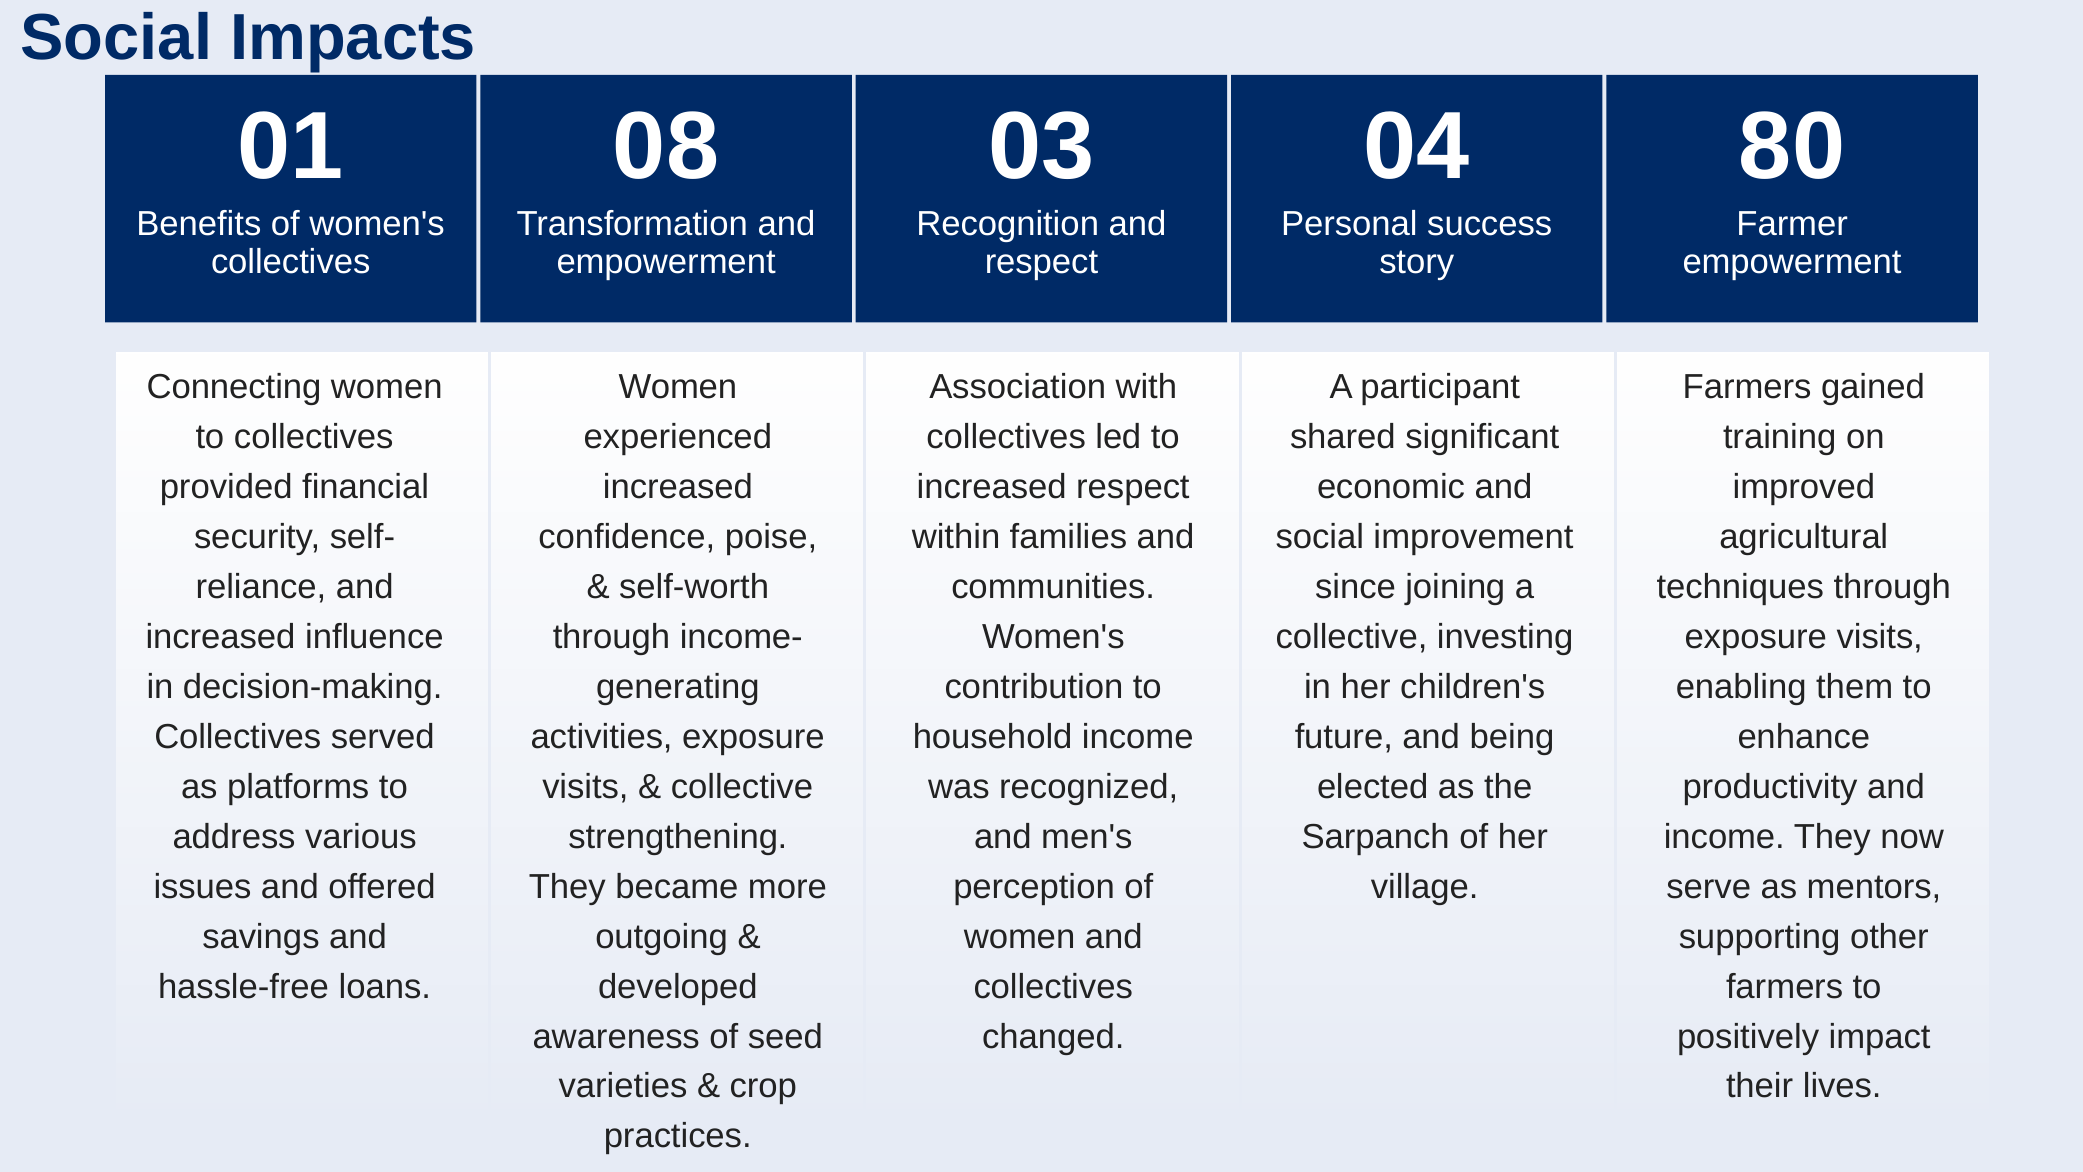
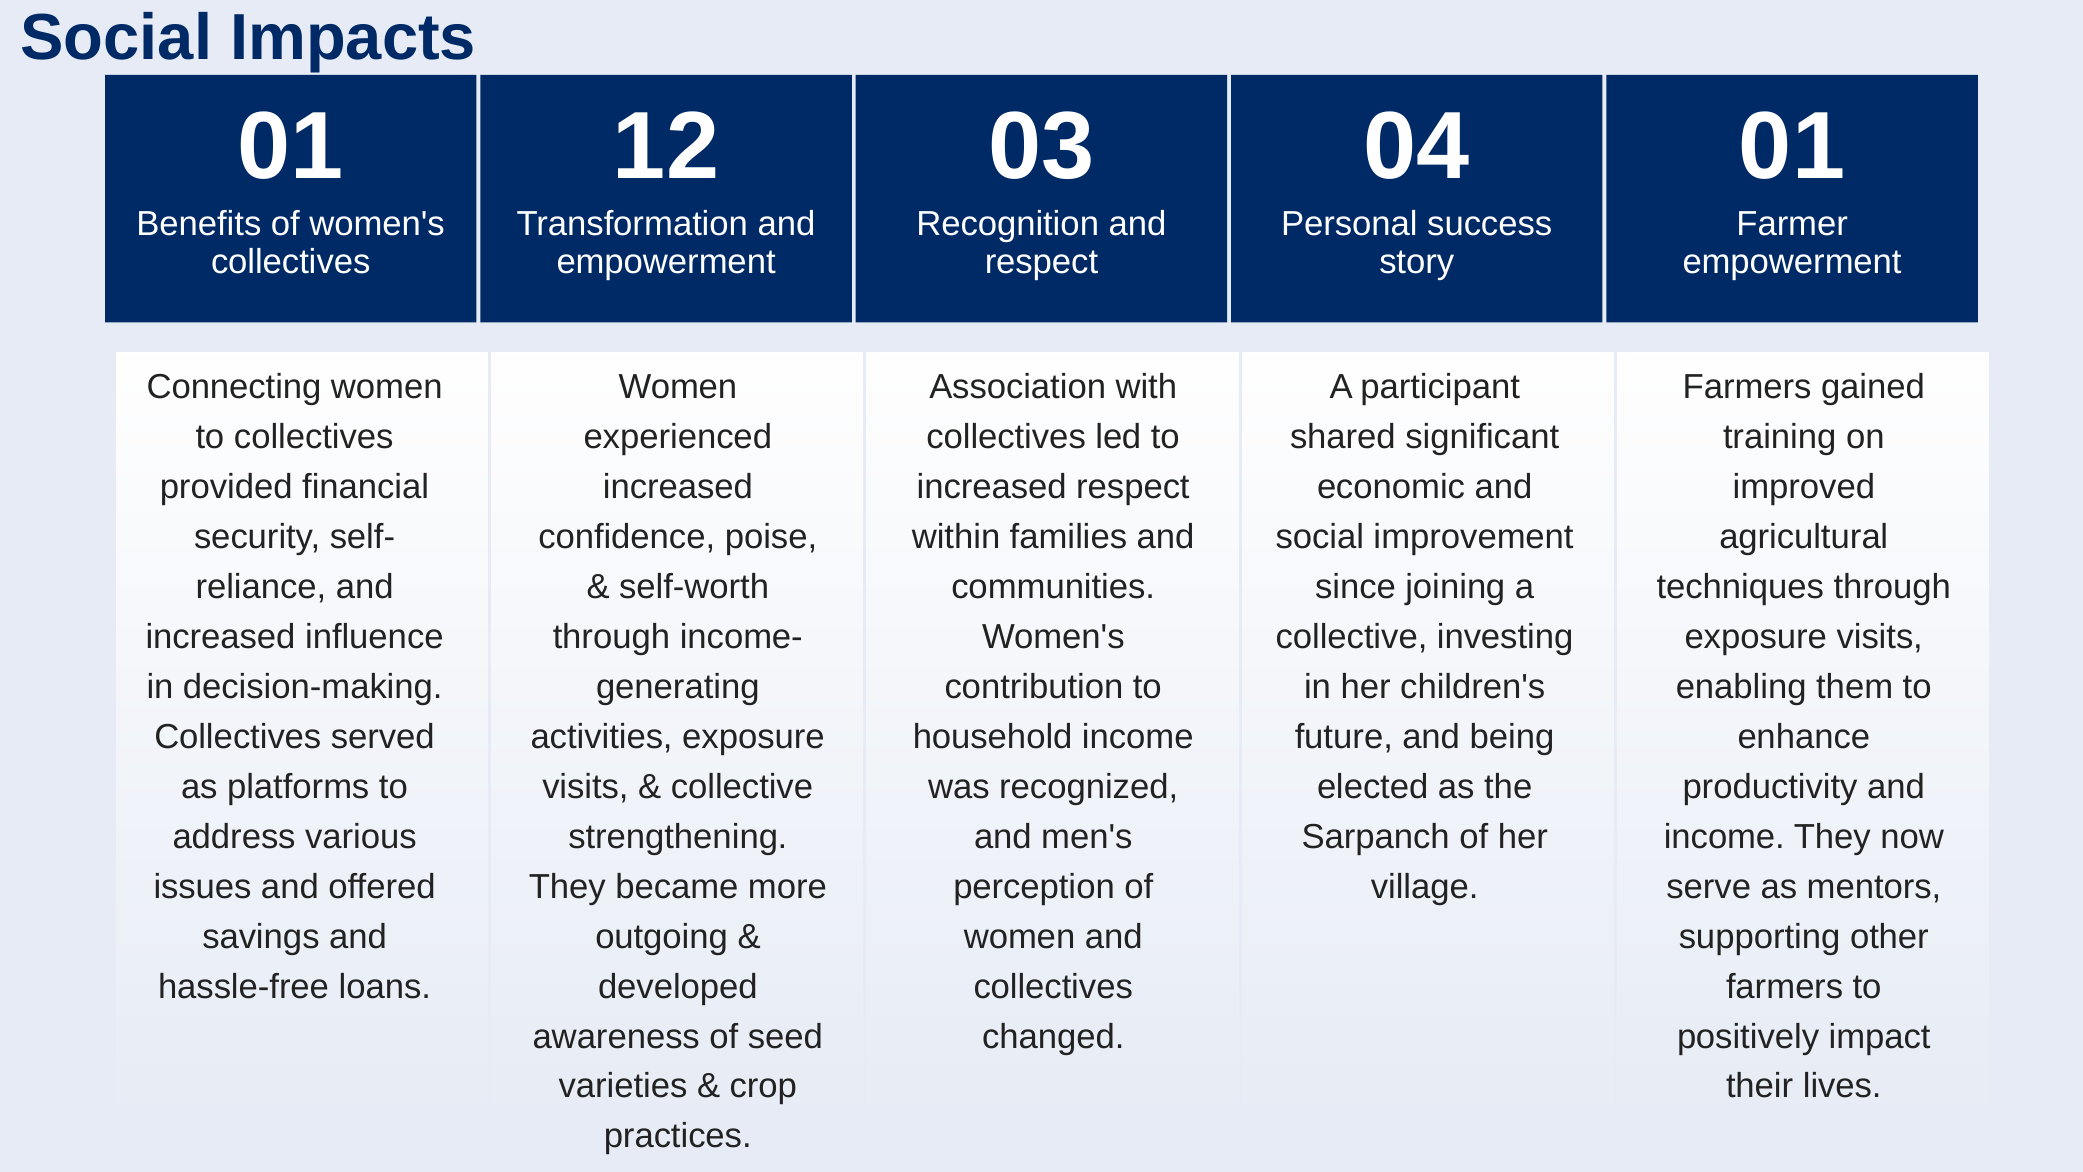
08: 08 -> 12
04 80: 80 -> 01
